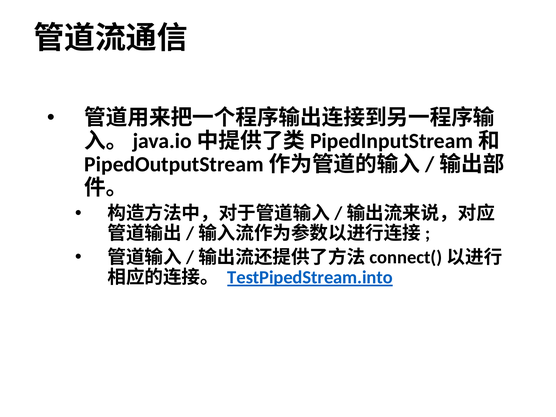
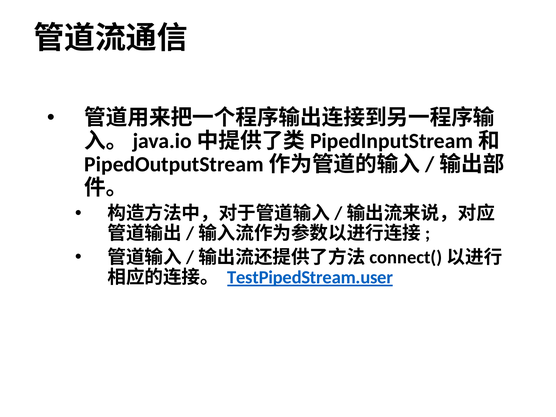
TestPipedStream.into: TestPipedStream.into -> TestPipedStream.user
